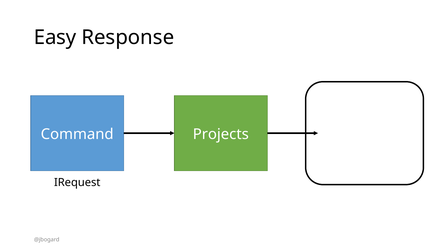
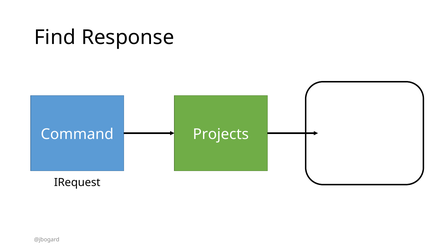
Easy: Easy -> Find
